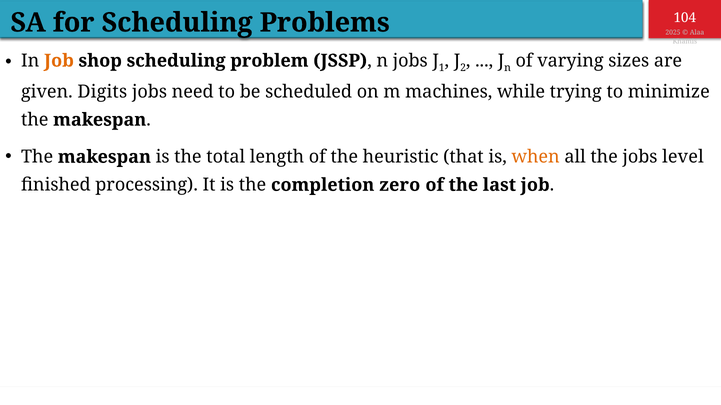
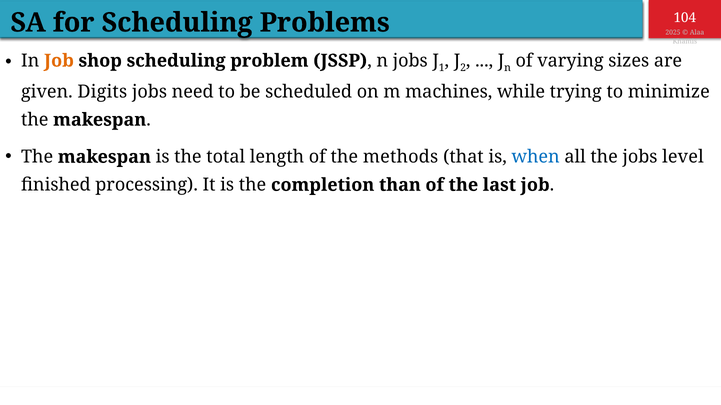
heuristic: heuristic -> methods
when colour: orange -> blue
zero: zero -> than
